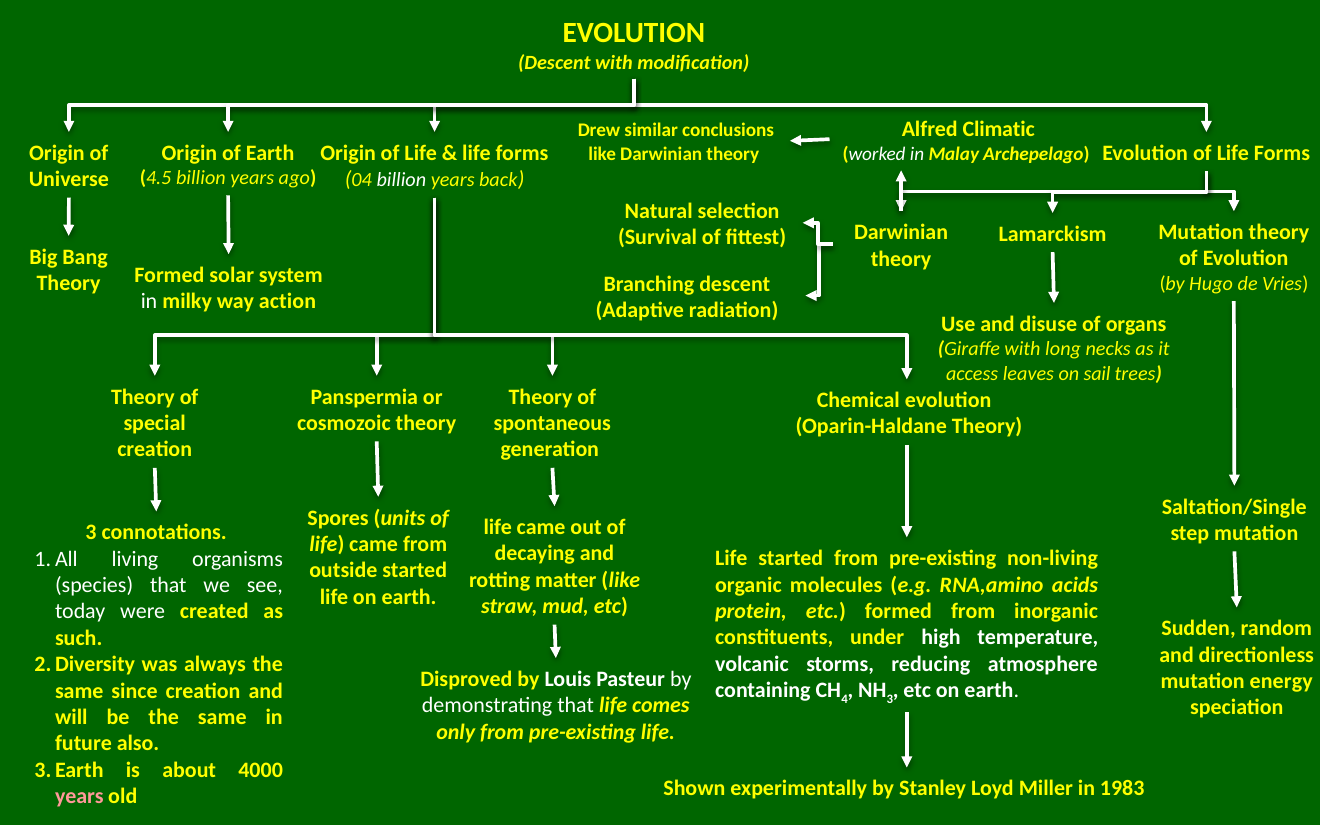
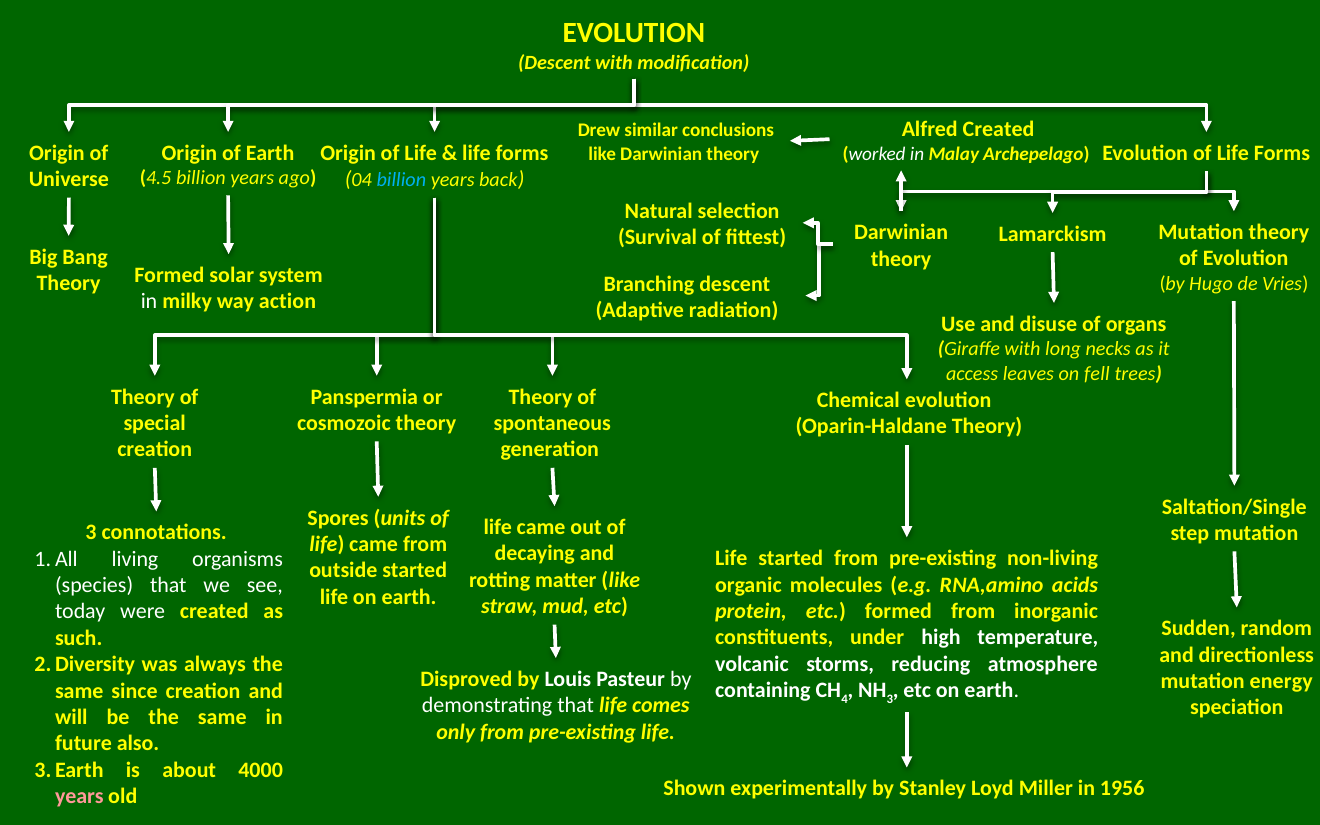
Alfred Climatic: Climatic -> Created
billion at (401, 180) colour: white -> light blue
sail: sail -> fell
1983: 1983 -> 1956
